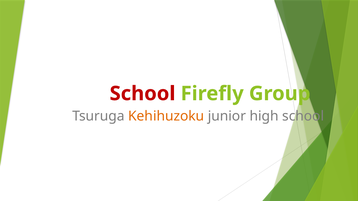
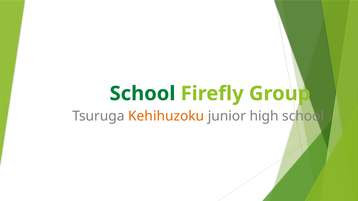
School at (142, 94) colour: red -> green
